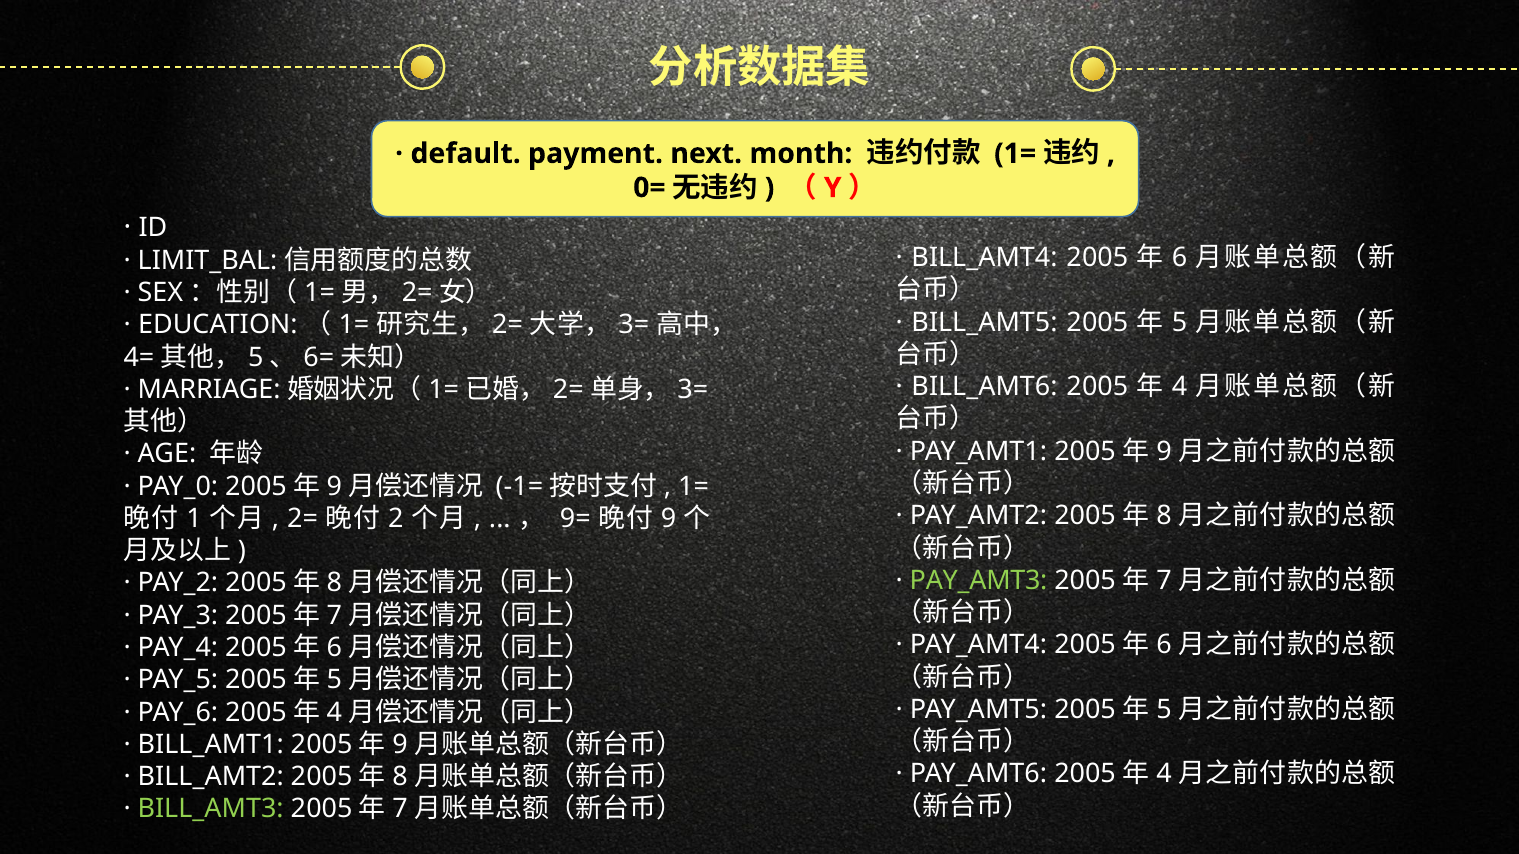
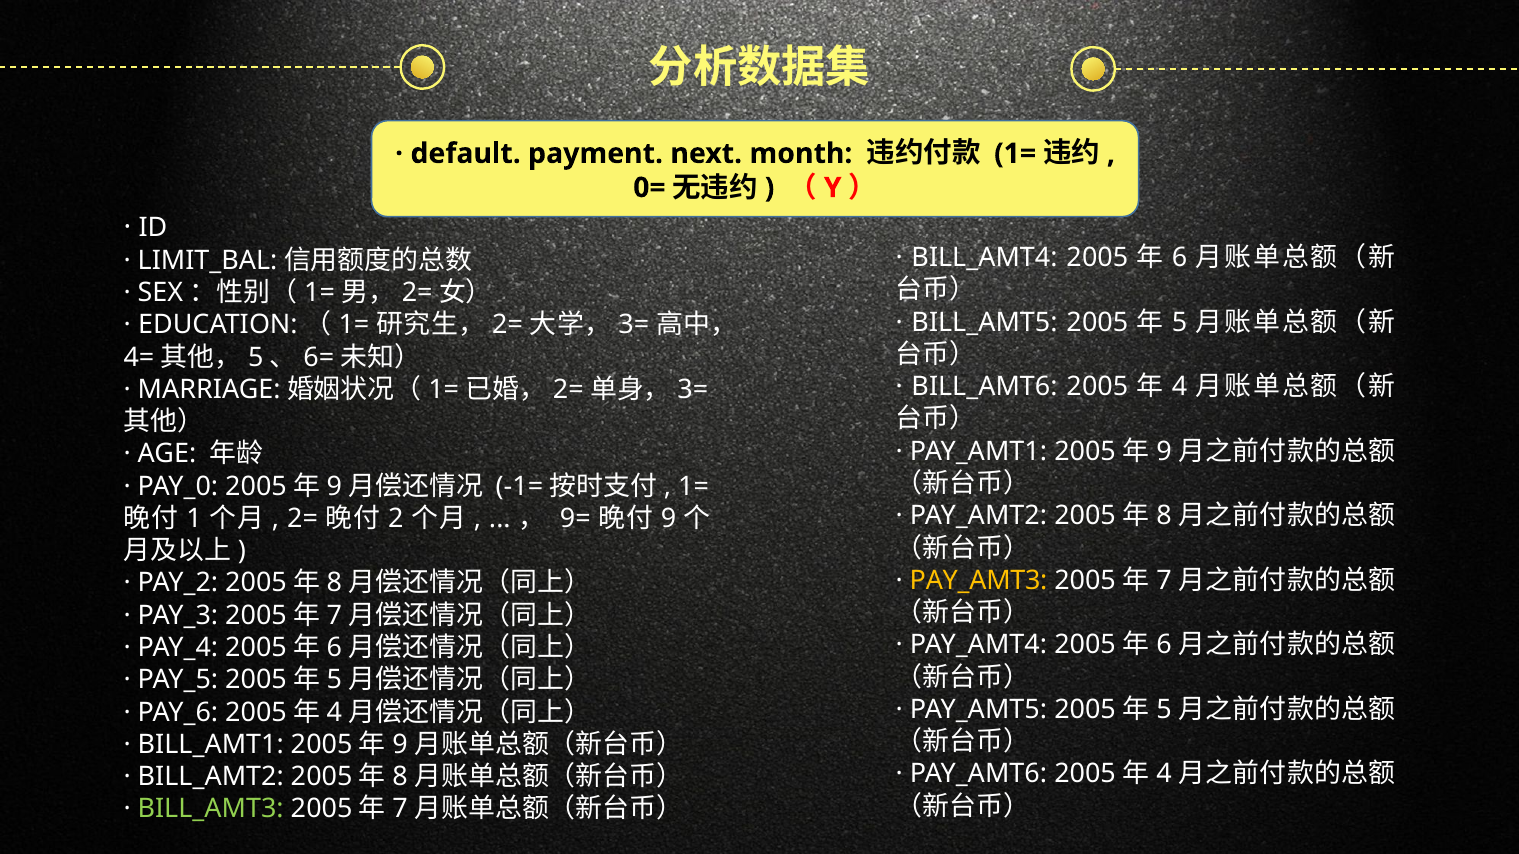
PAY_AMT3 colour: light green -> yellow
